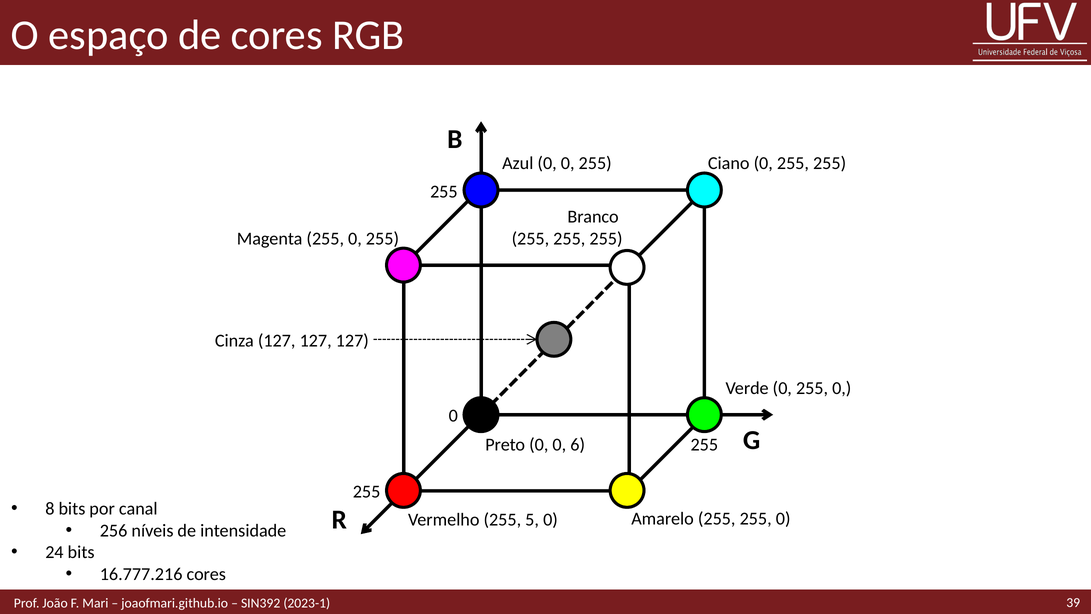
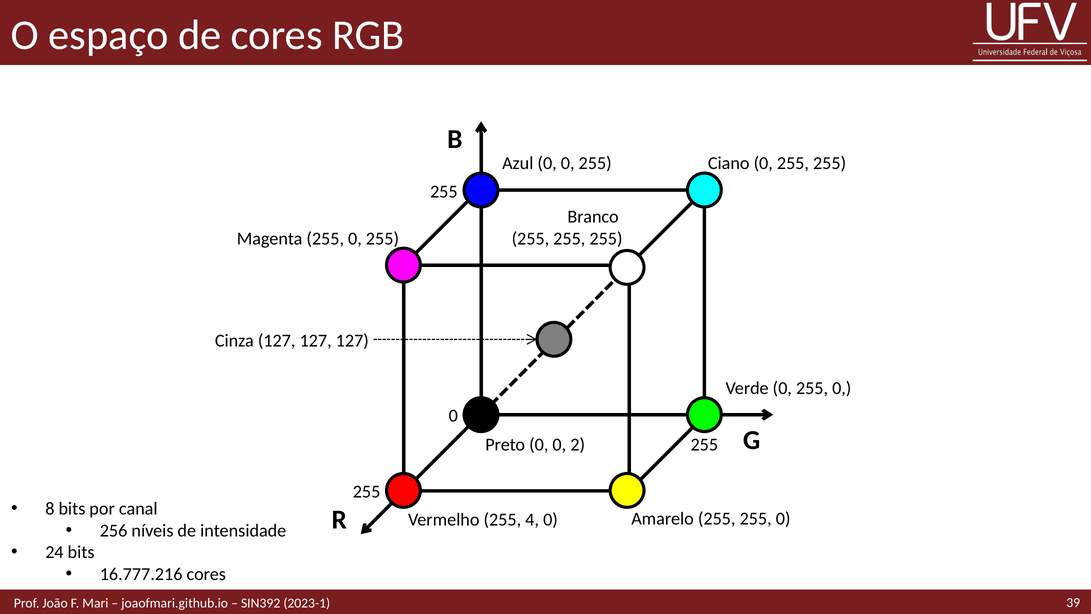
6: 6 -> 2
5: 5 -> 4
